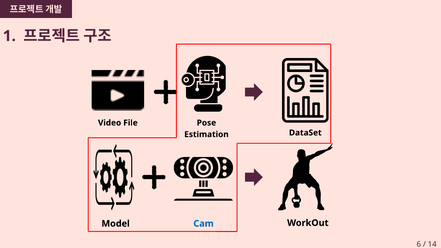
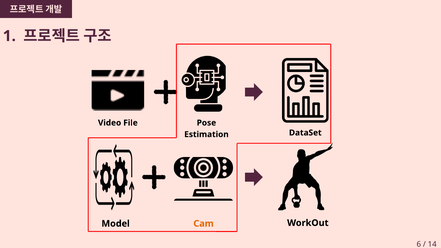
Cam colour: blue -> orange
